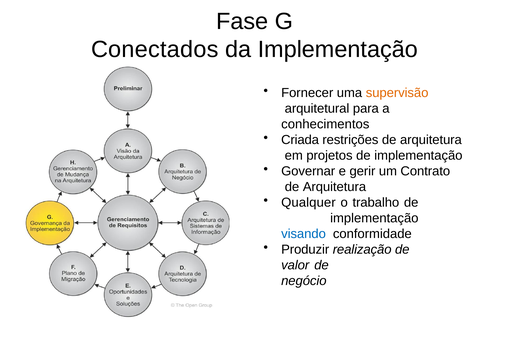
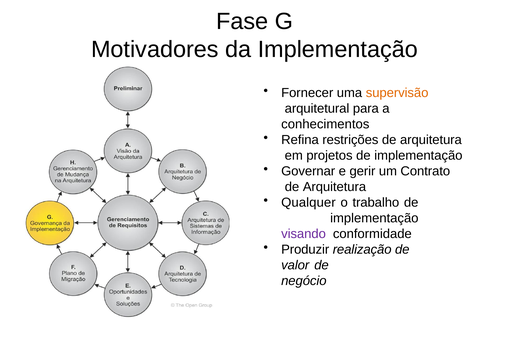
Conectados: Conectados -> Motivadores
Criada: Criada -> Refina
visando colour: blue -> purple
